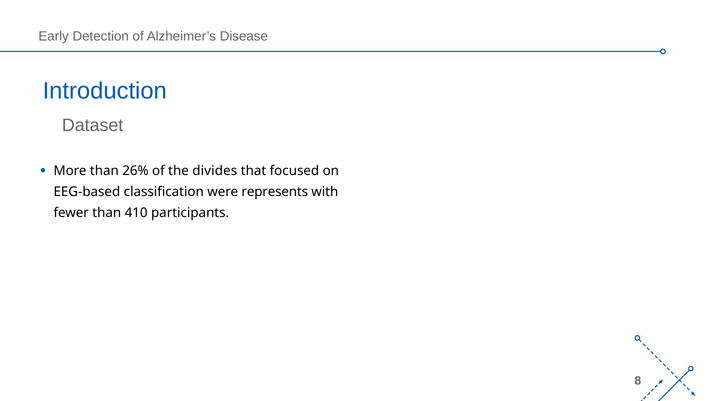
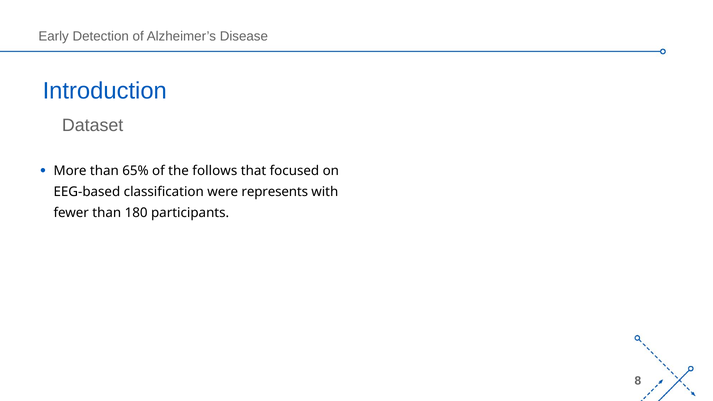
26%: 26% -> 65%
divides: divides -> follows
410: 410 -> 180
